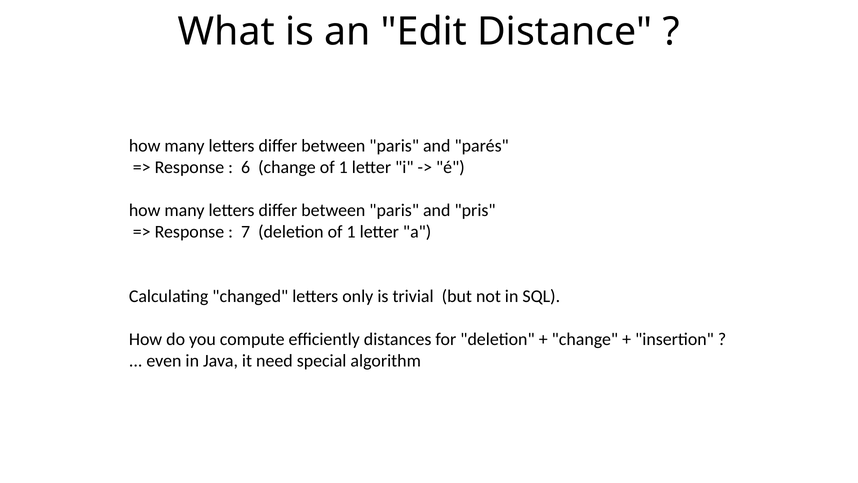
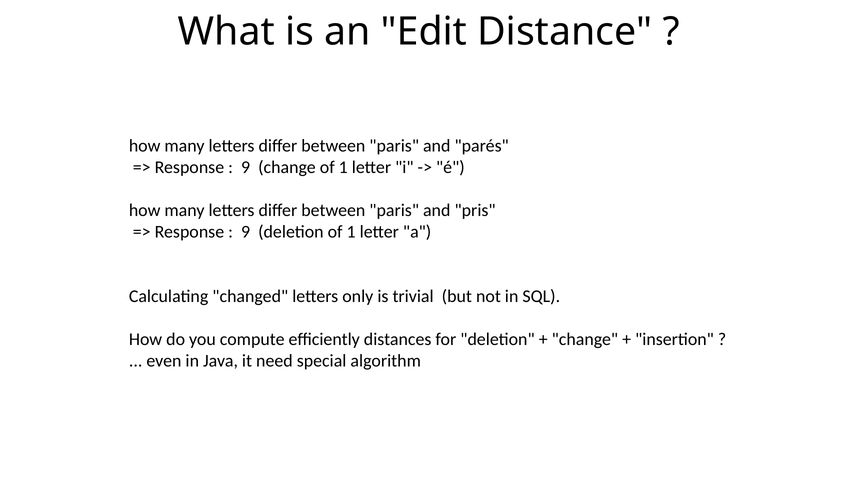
6 at (246, 167): 6 -> 9
7 at (246, 232): 7 -> 9
